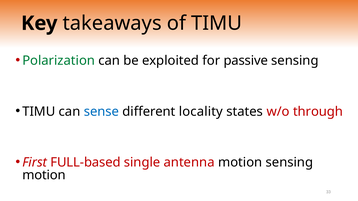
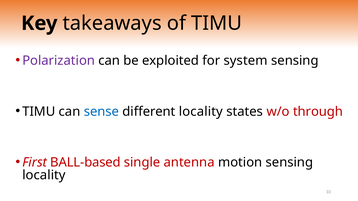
Polarization colour: green -> purple
passive: passive -> system
FULL-based: FULL-based -> BALL-based
motion at (44, 175): motion -> locality
